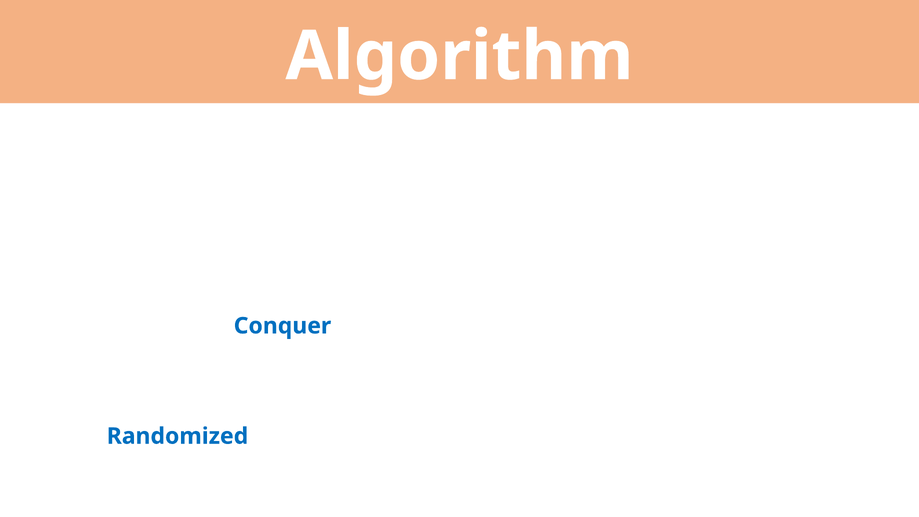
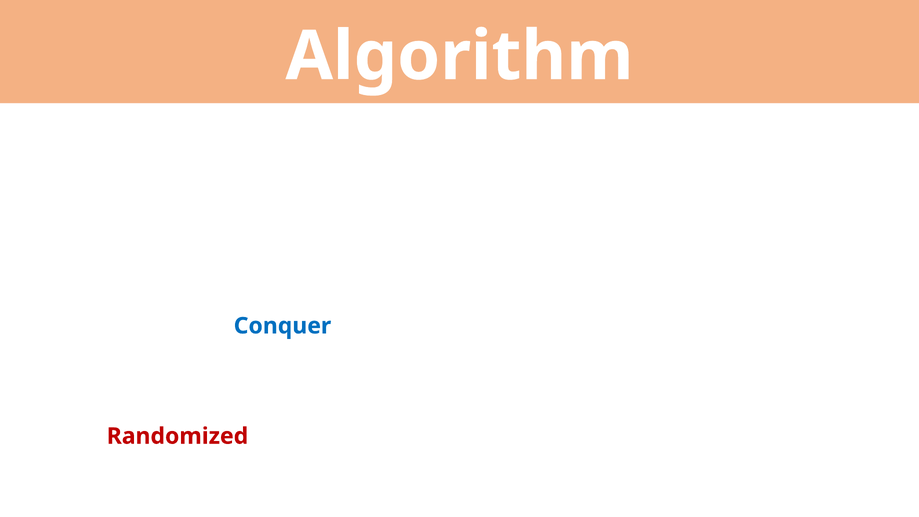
Randomized colour: blue -> red
